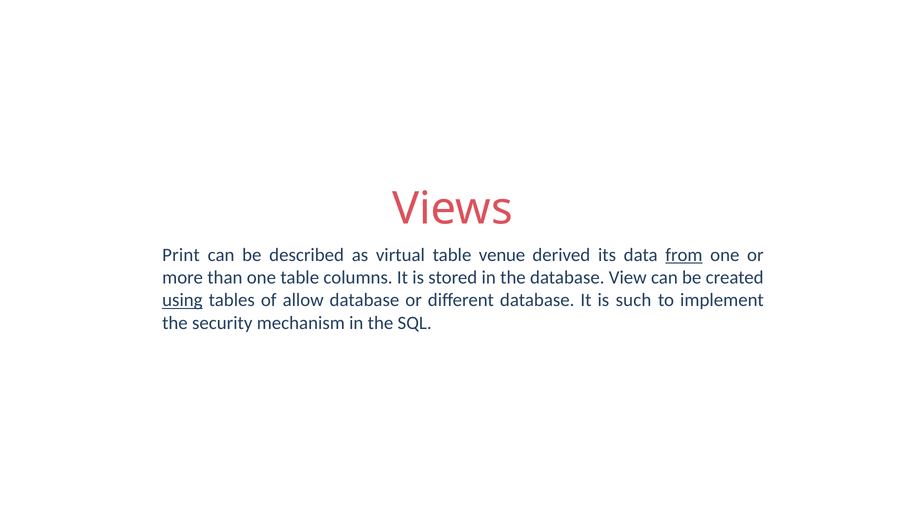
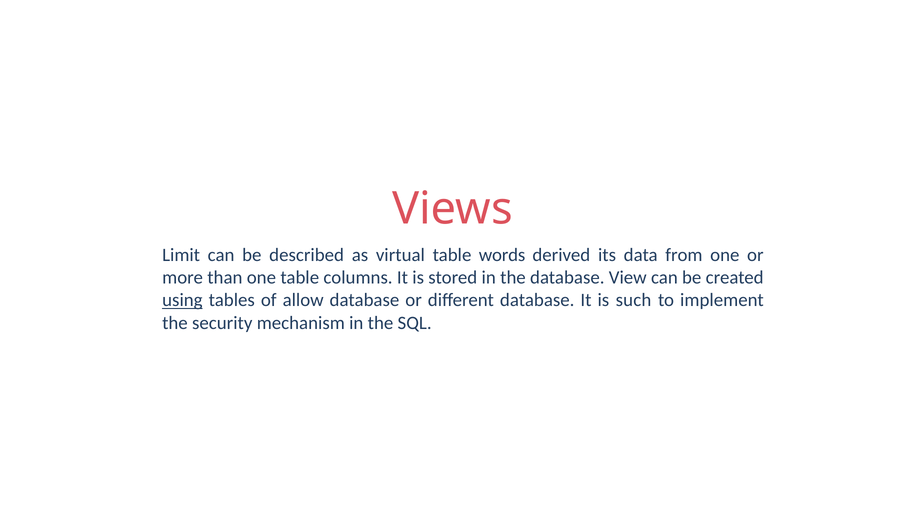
Print: Print -> Limit
venue: venue -> words
from underline: present -> none
